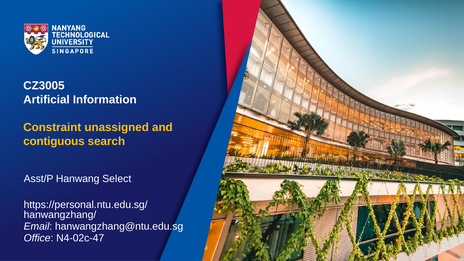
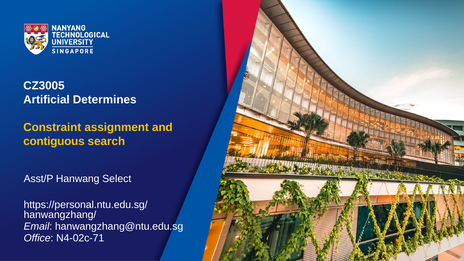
Information: Information -> Determines
unassigned: unassigned -> assignment
N4-02c-47: N4-02c-47 -> N4-02c-71
